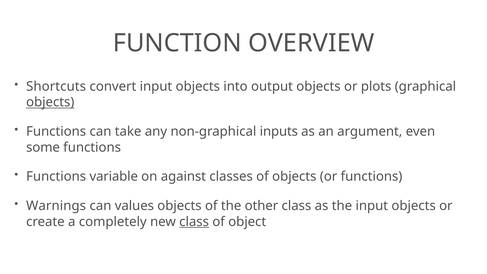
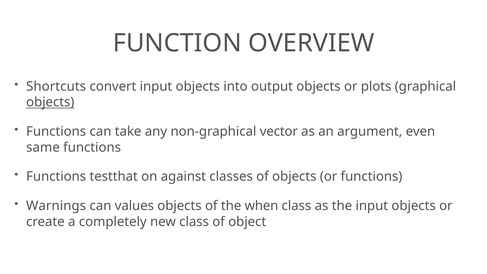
inputs: inputs -> vector
some: some -> same
variable: variable -> testthat
other: other -> when
class at (194, 222) underline: present -> none
